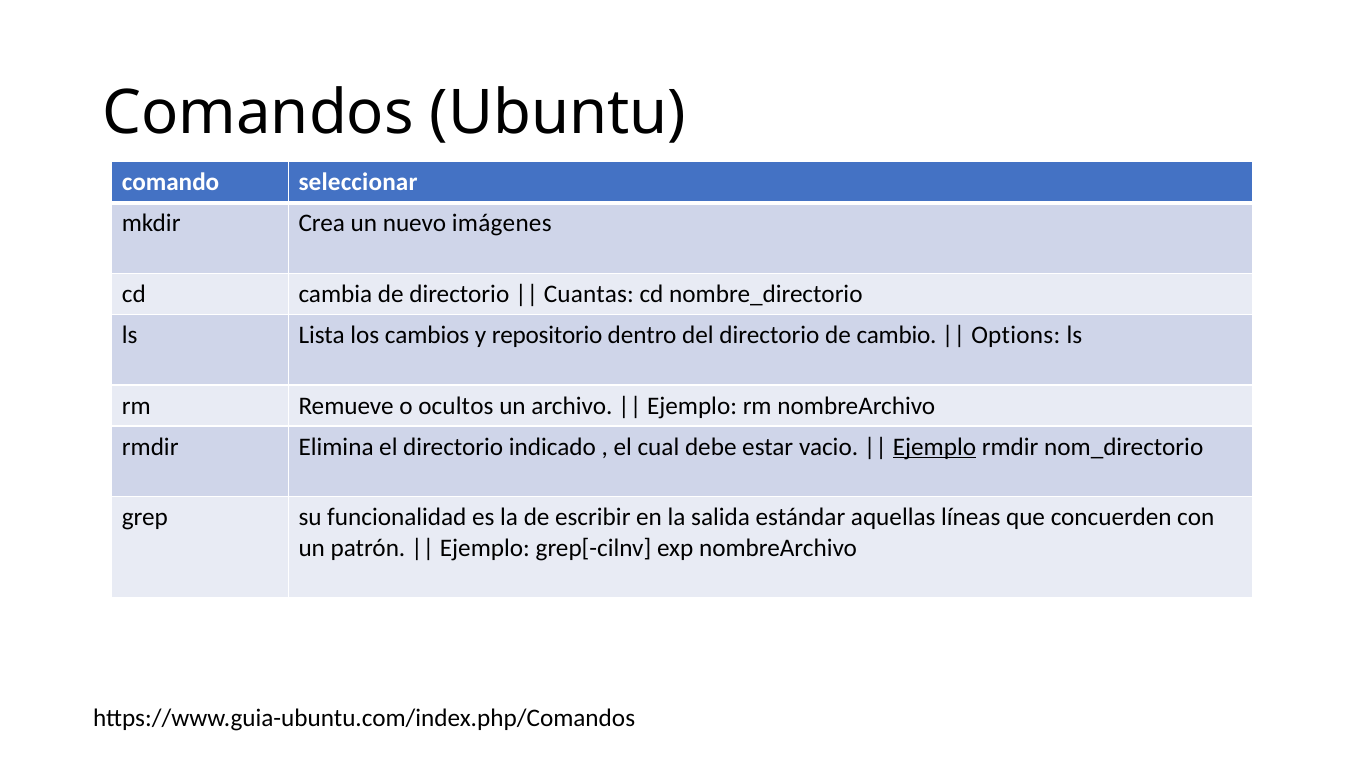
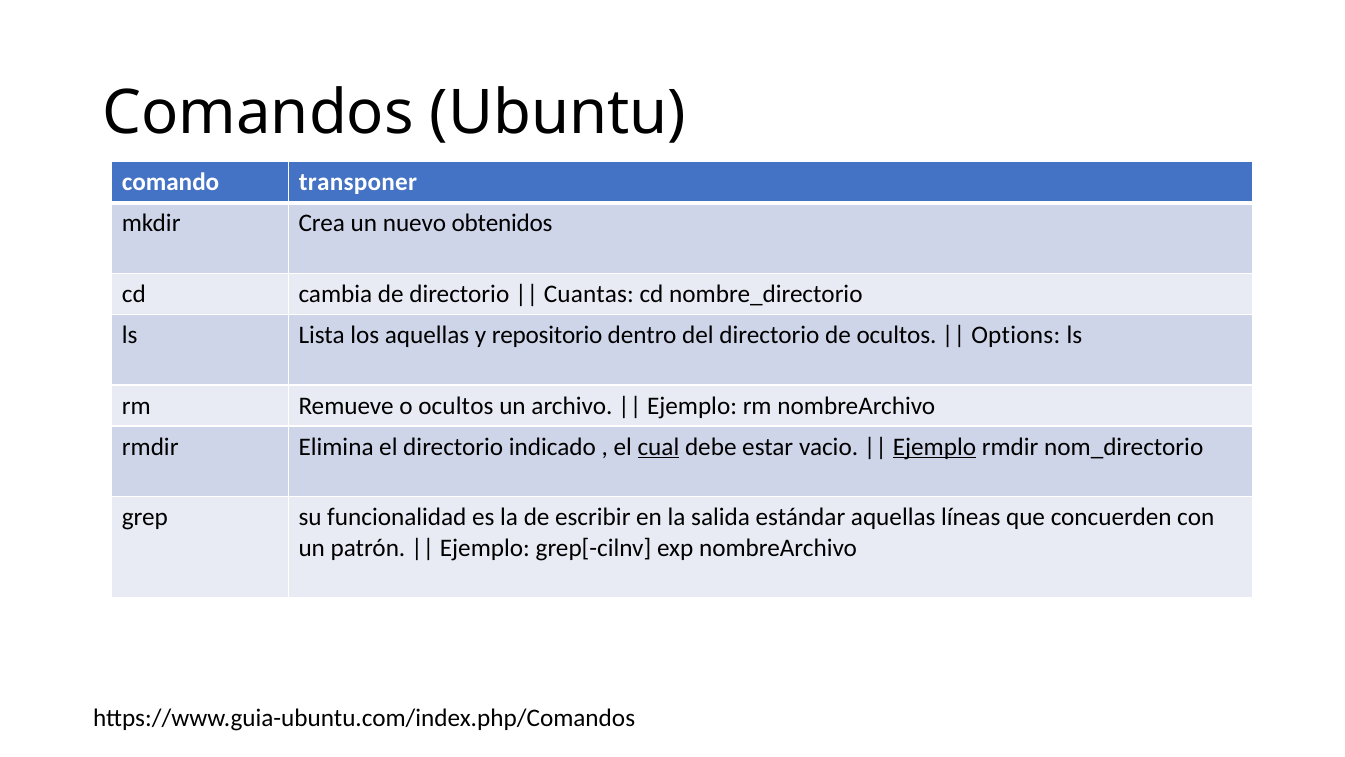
seleccionar: seleccionar -> transponer
imágenes: imágenes -> obtenidos
los cambios: cambios -> aquellas
de cambio: cambio -> ocultos
cual underline: none -> present
